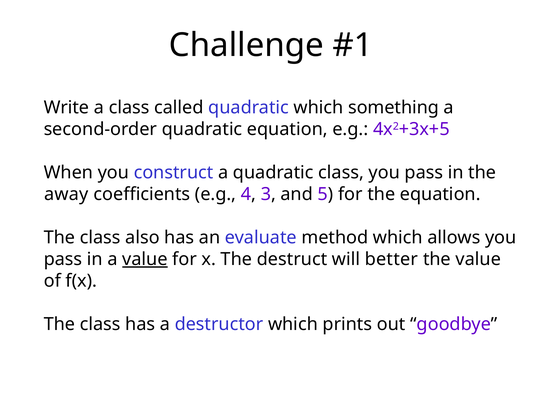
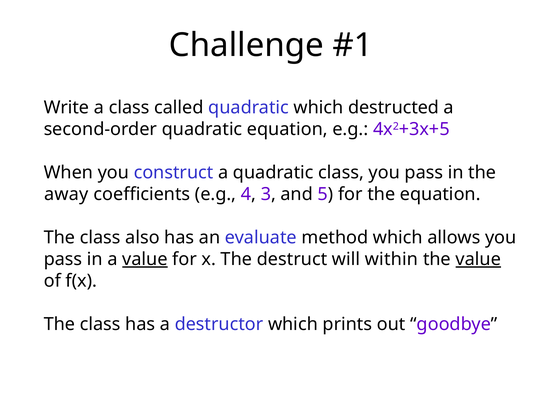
something: something -> destructed
better: better -> within
value at (478, 260) underline: none -> present
